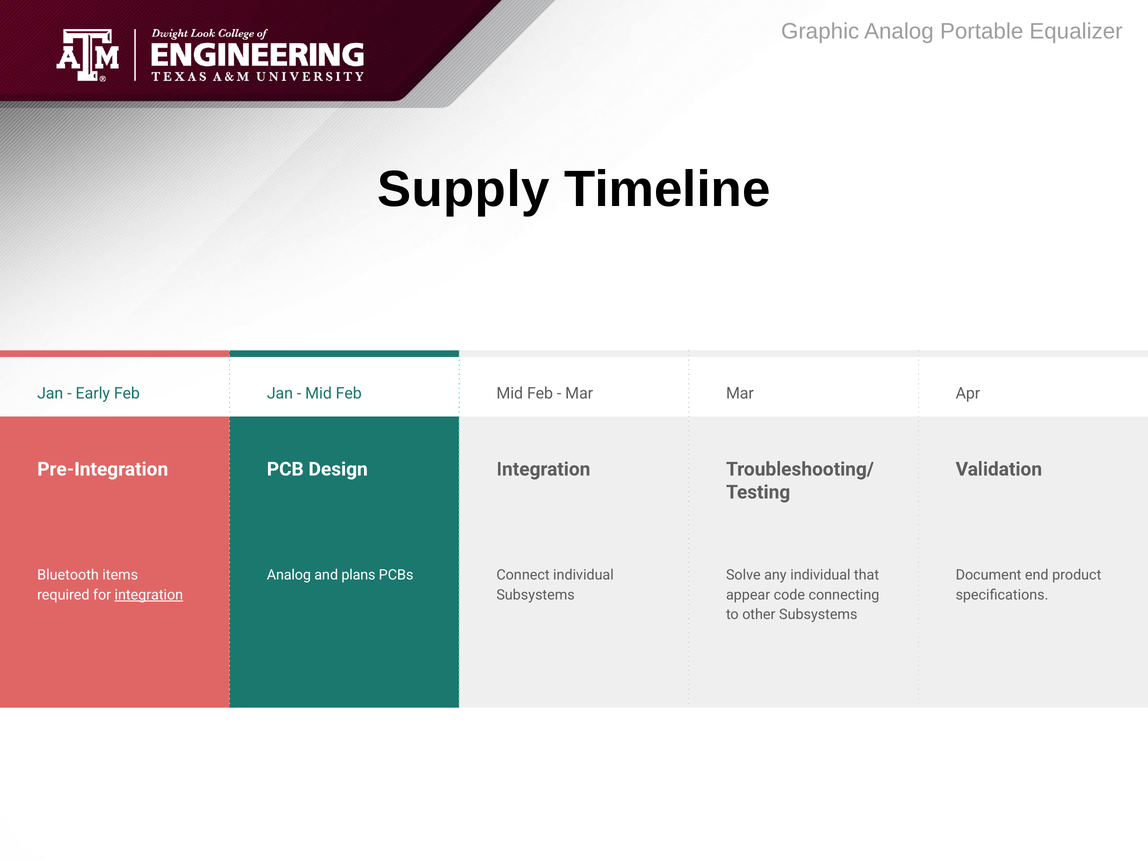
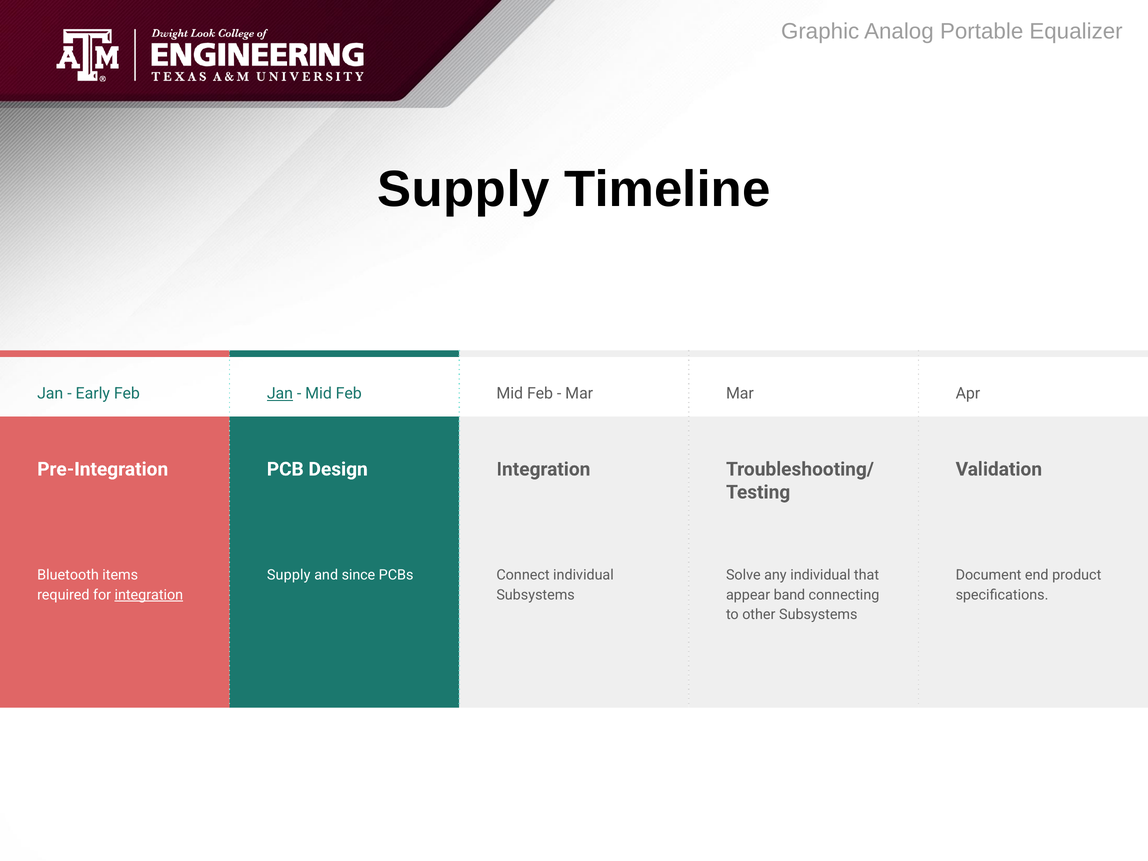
Jan at (280, 394) underline: none -> present
Analog at (289, 575): Analog -> Supply
plans: plans -> since
code: code -> band
